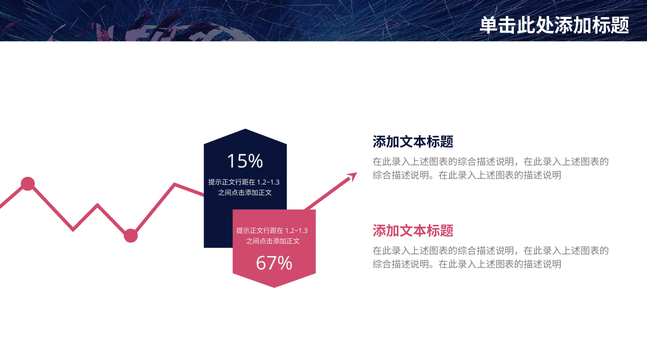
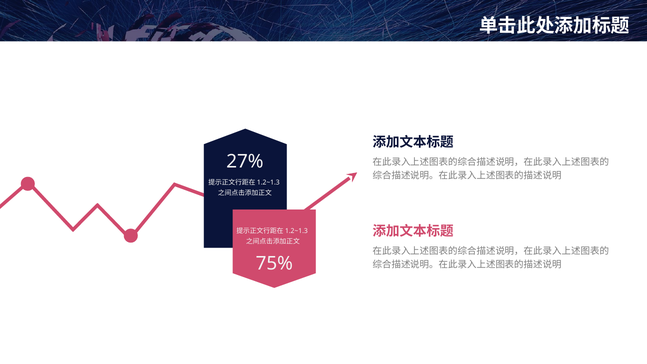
15%: 15% -> 27%
67%: 67% -> 75%
